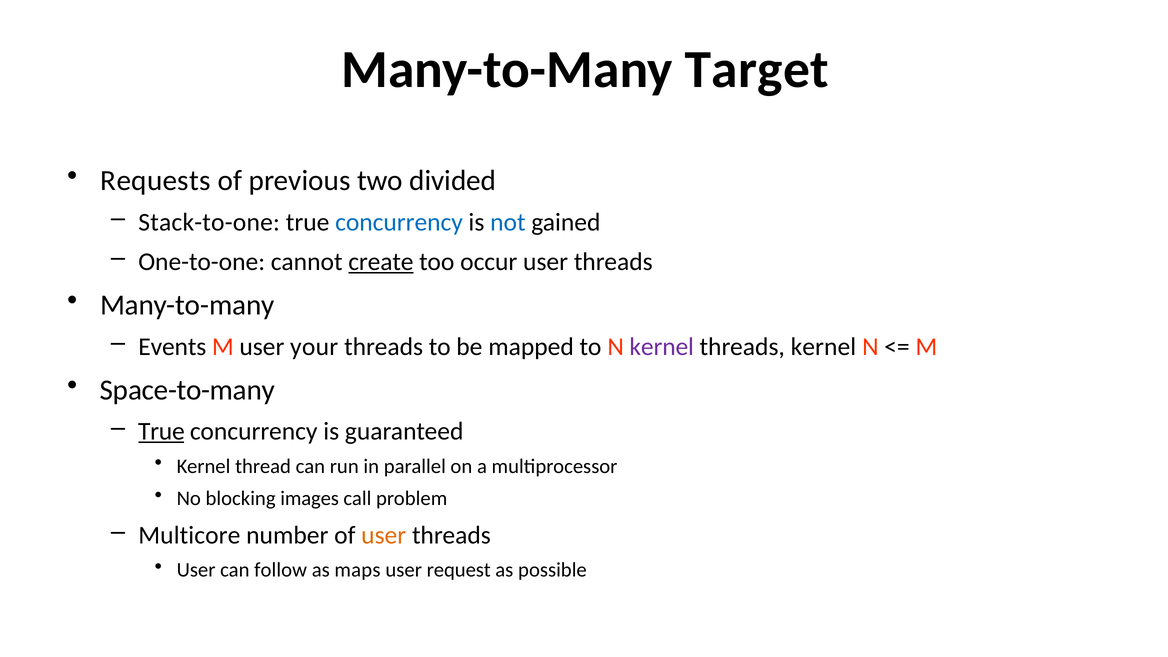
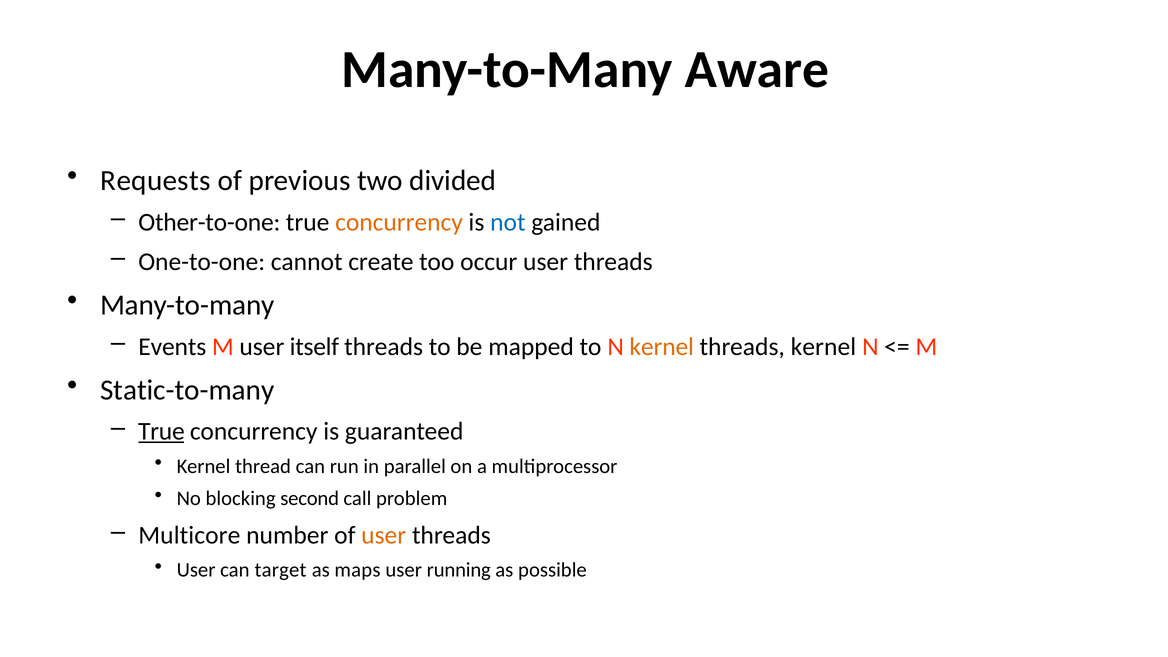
Target: Target -> Aware
Stack-to-one: Stack-to-one -> Other-to-one
concurrency at (399, 222) colour: blue -> orange
create underline: present -> none
your: your -> itself
kernel at (662, 347) colour: purple -> orange
Space-to-many: Space-to-many -> Static-to-many
images: images -> second
follow: follow -> target
request: request -> running
